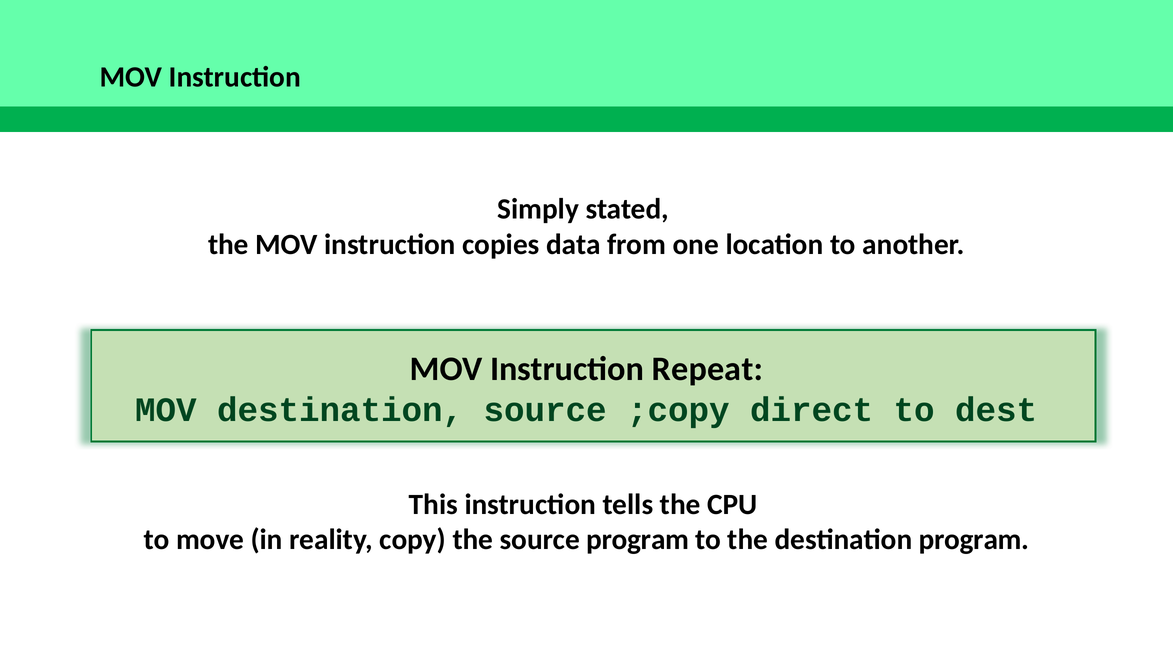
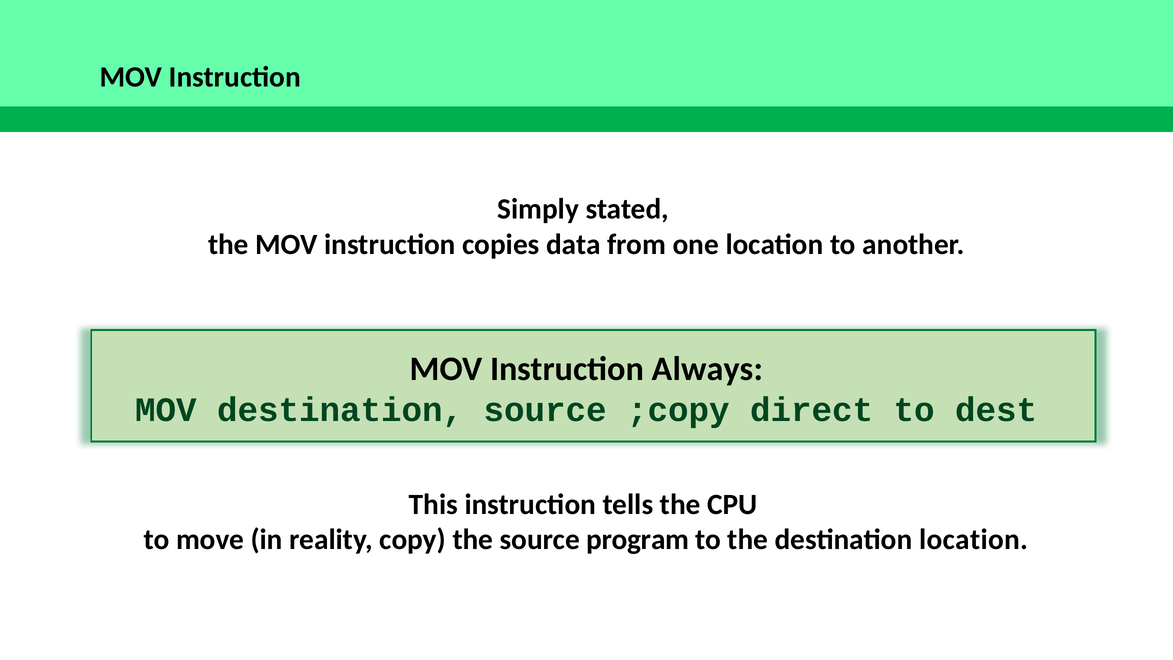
Repeat: Repeat -> Always
destination program: program -> location
